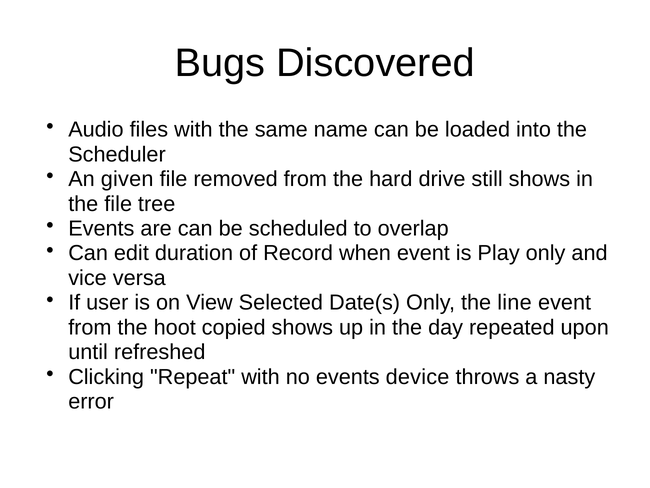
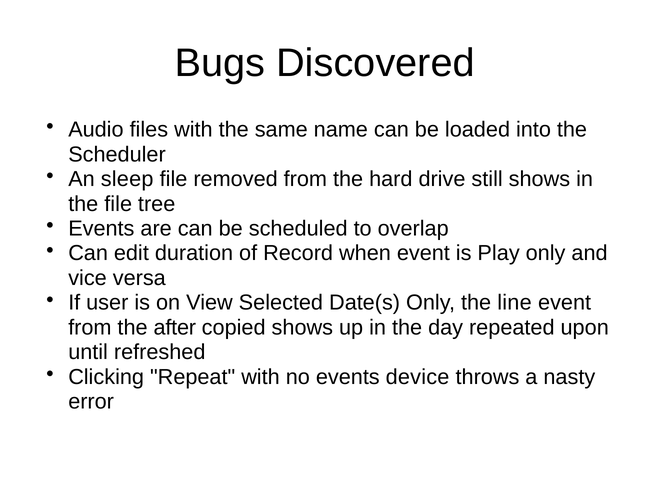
given: given -> sleep
hoot: hoot -> after
